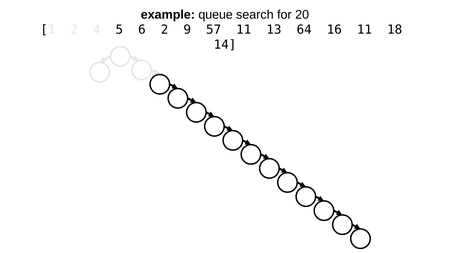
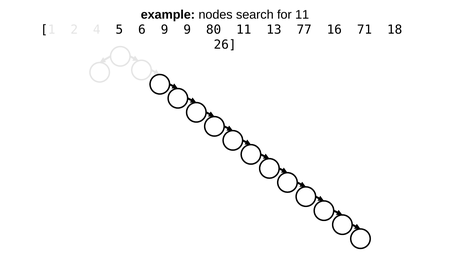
queue: queue -> nodes
for 20: 20 -> 11
6 2: 2 -> 9
57: 57 -> 80
64: 64 -> 77
16 11: 11 -> 71
14: 14 -> 26
